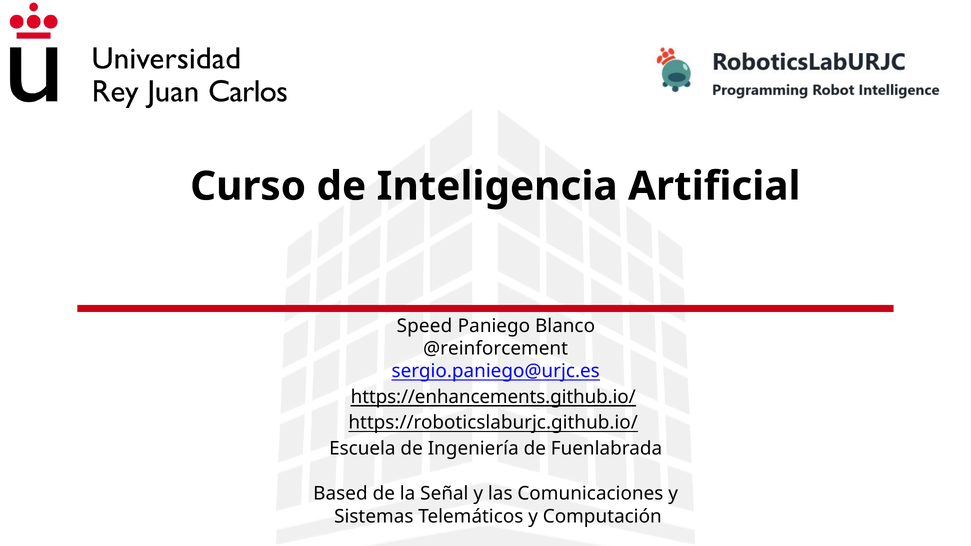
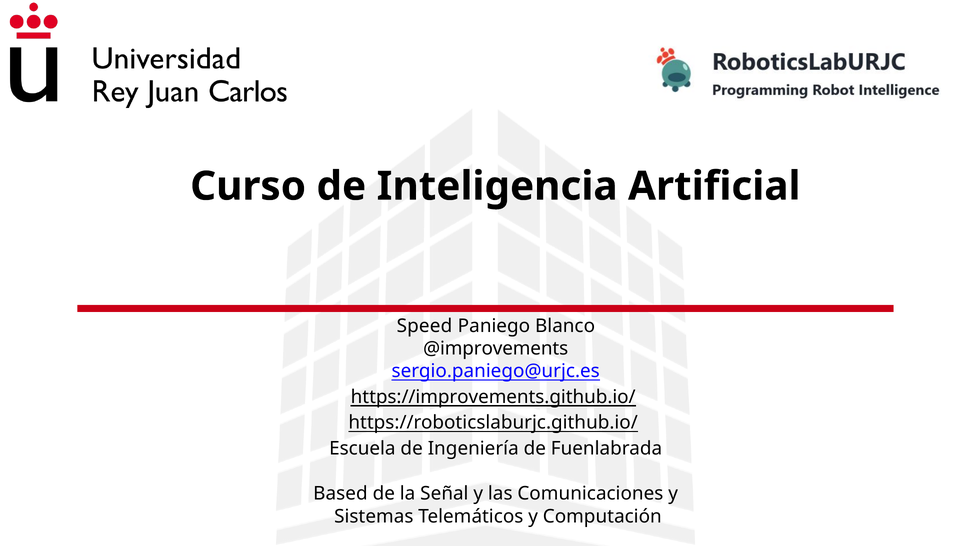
@reinforcement: @reinforcement -> @improvements
https://enhancements.github.io/: https://enhancements.github.io/ -> https://improvements.github.io/
